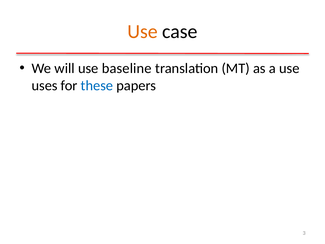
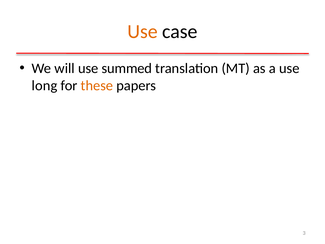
baseline: baseline -> summed
uses: uses -> long
these colour: blue -> orange
